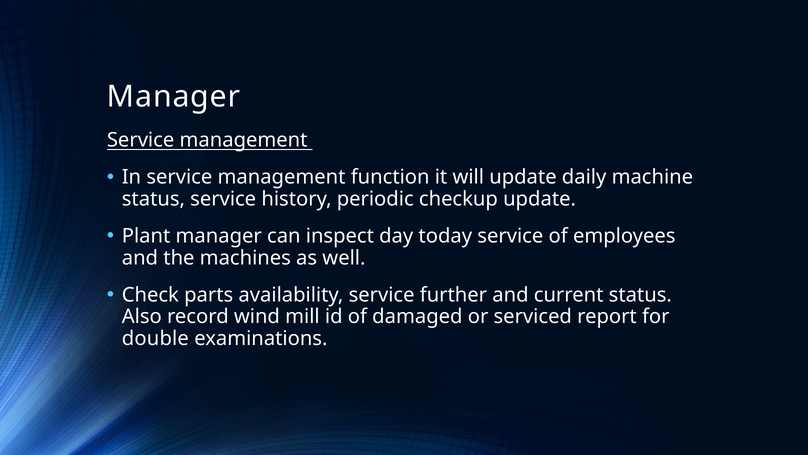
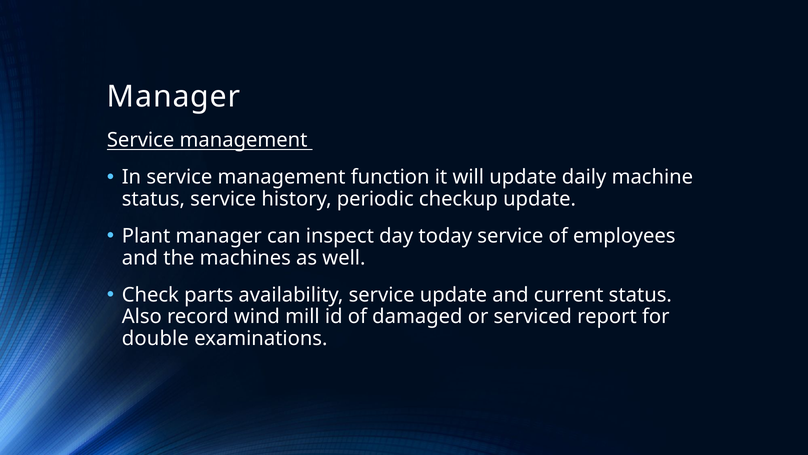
service further: further -> update
